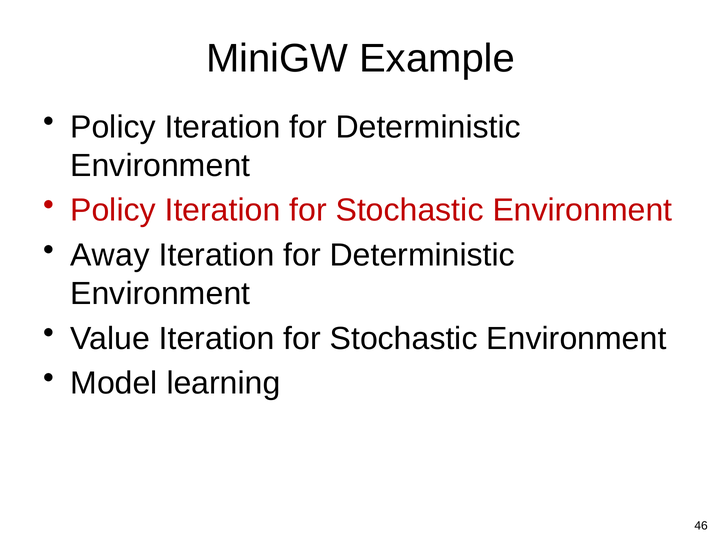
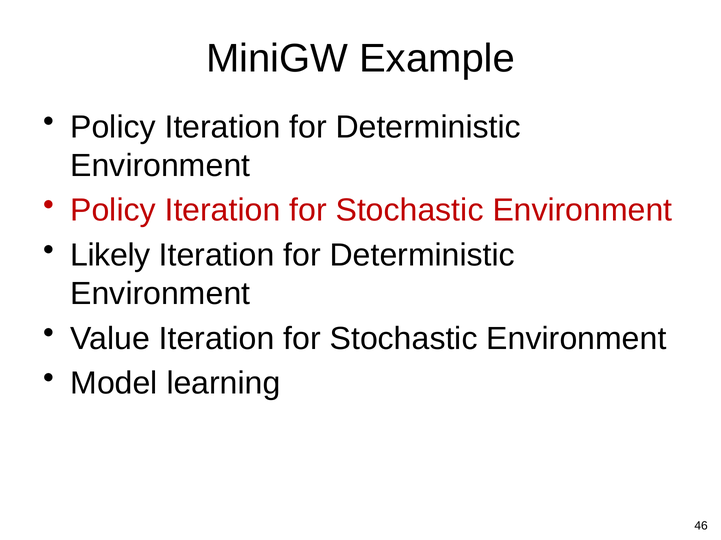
Away: Away -> Likely
